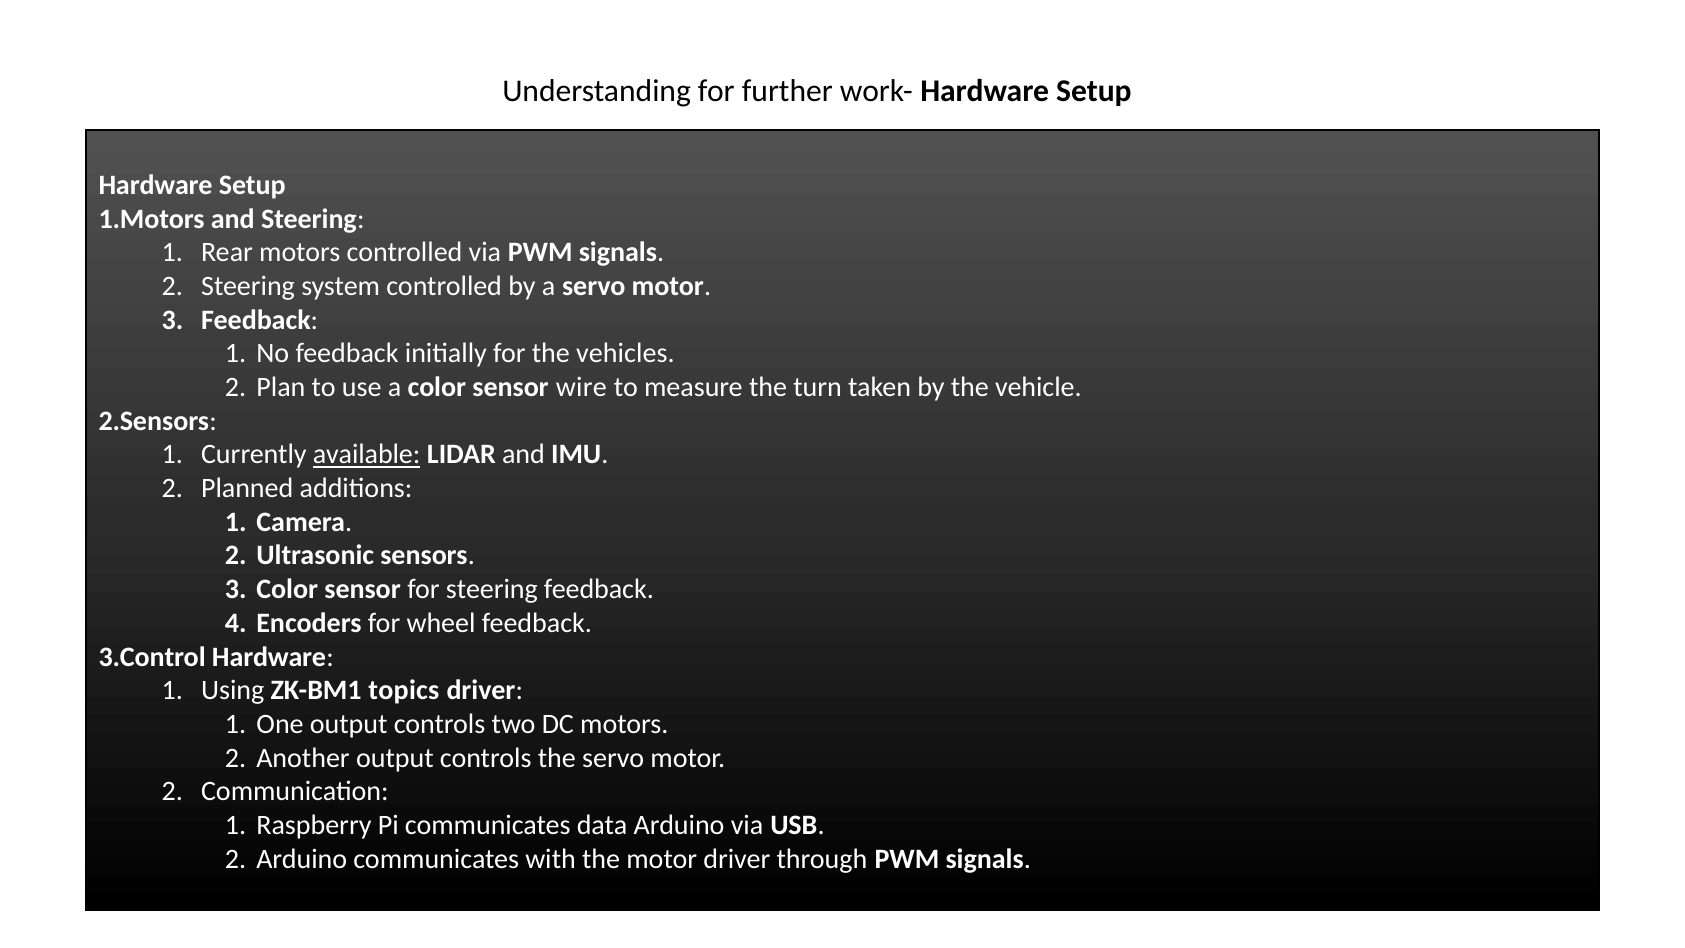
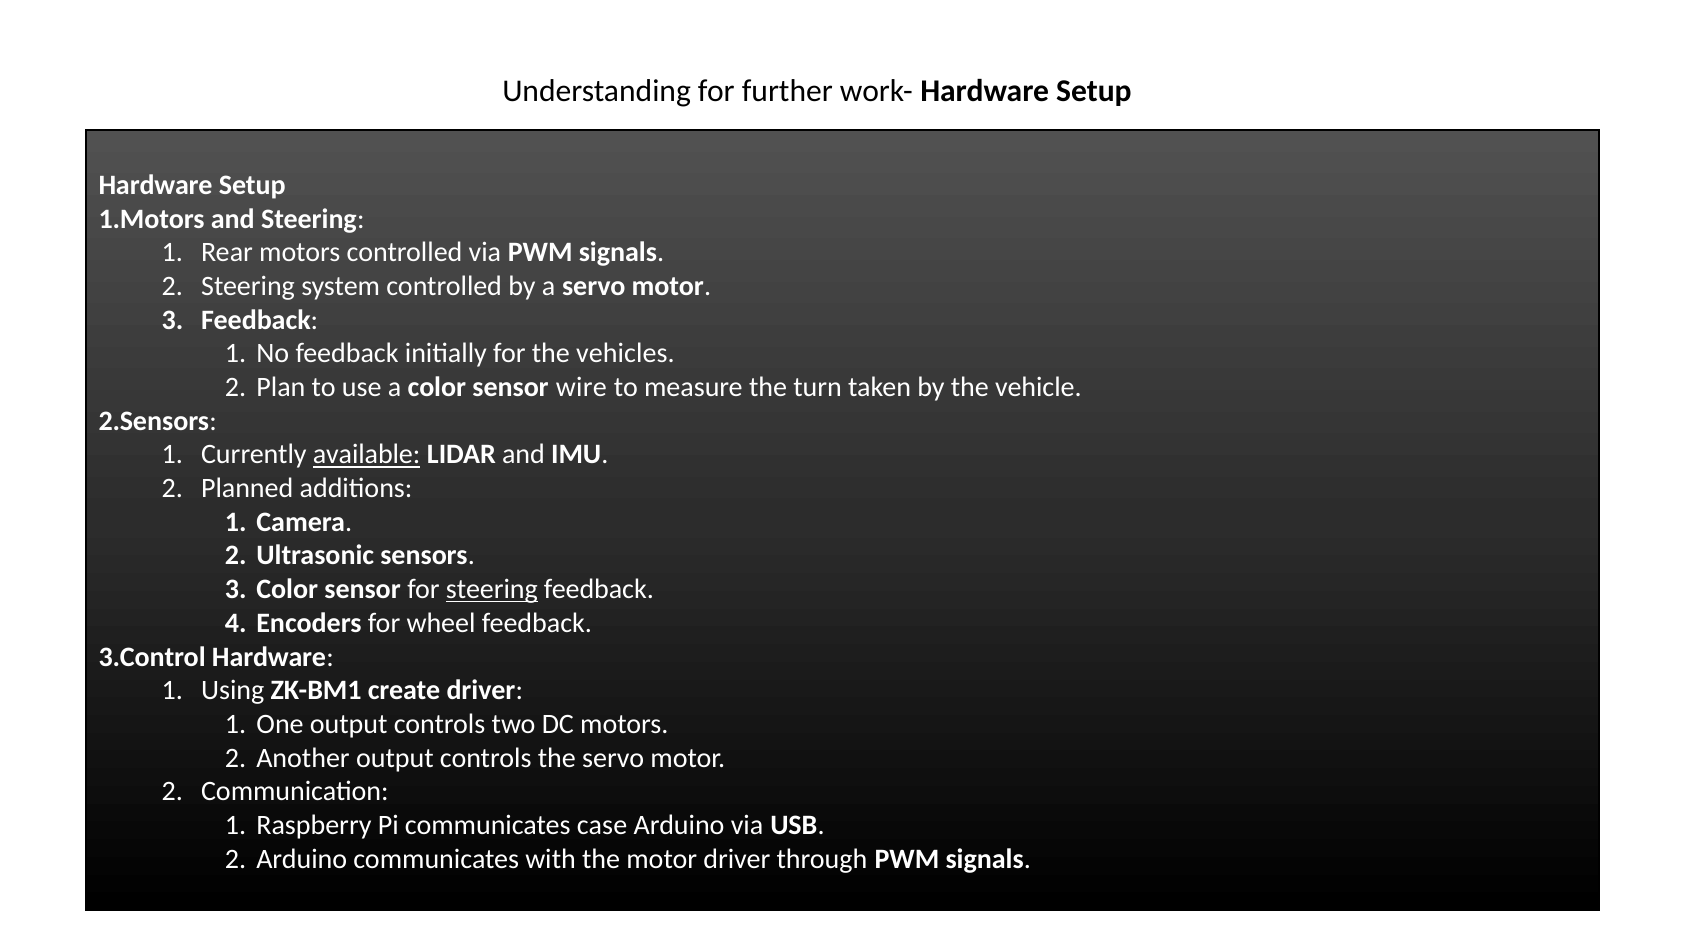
steering at (492, 589) underline: none -> present
topics: topics -> create
data: data -> case
